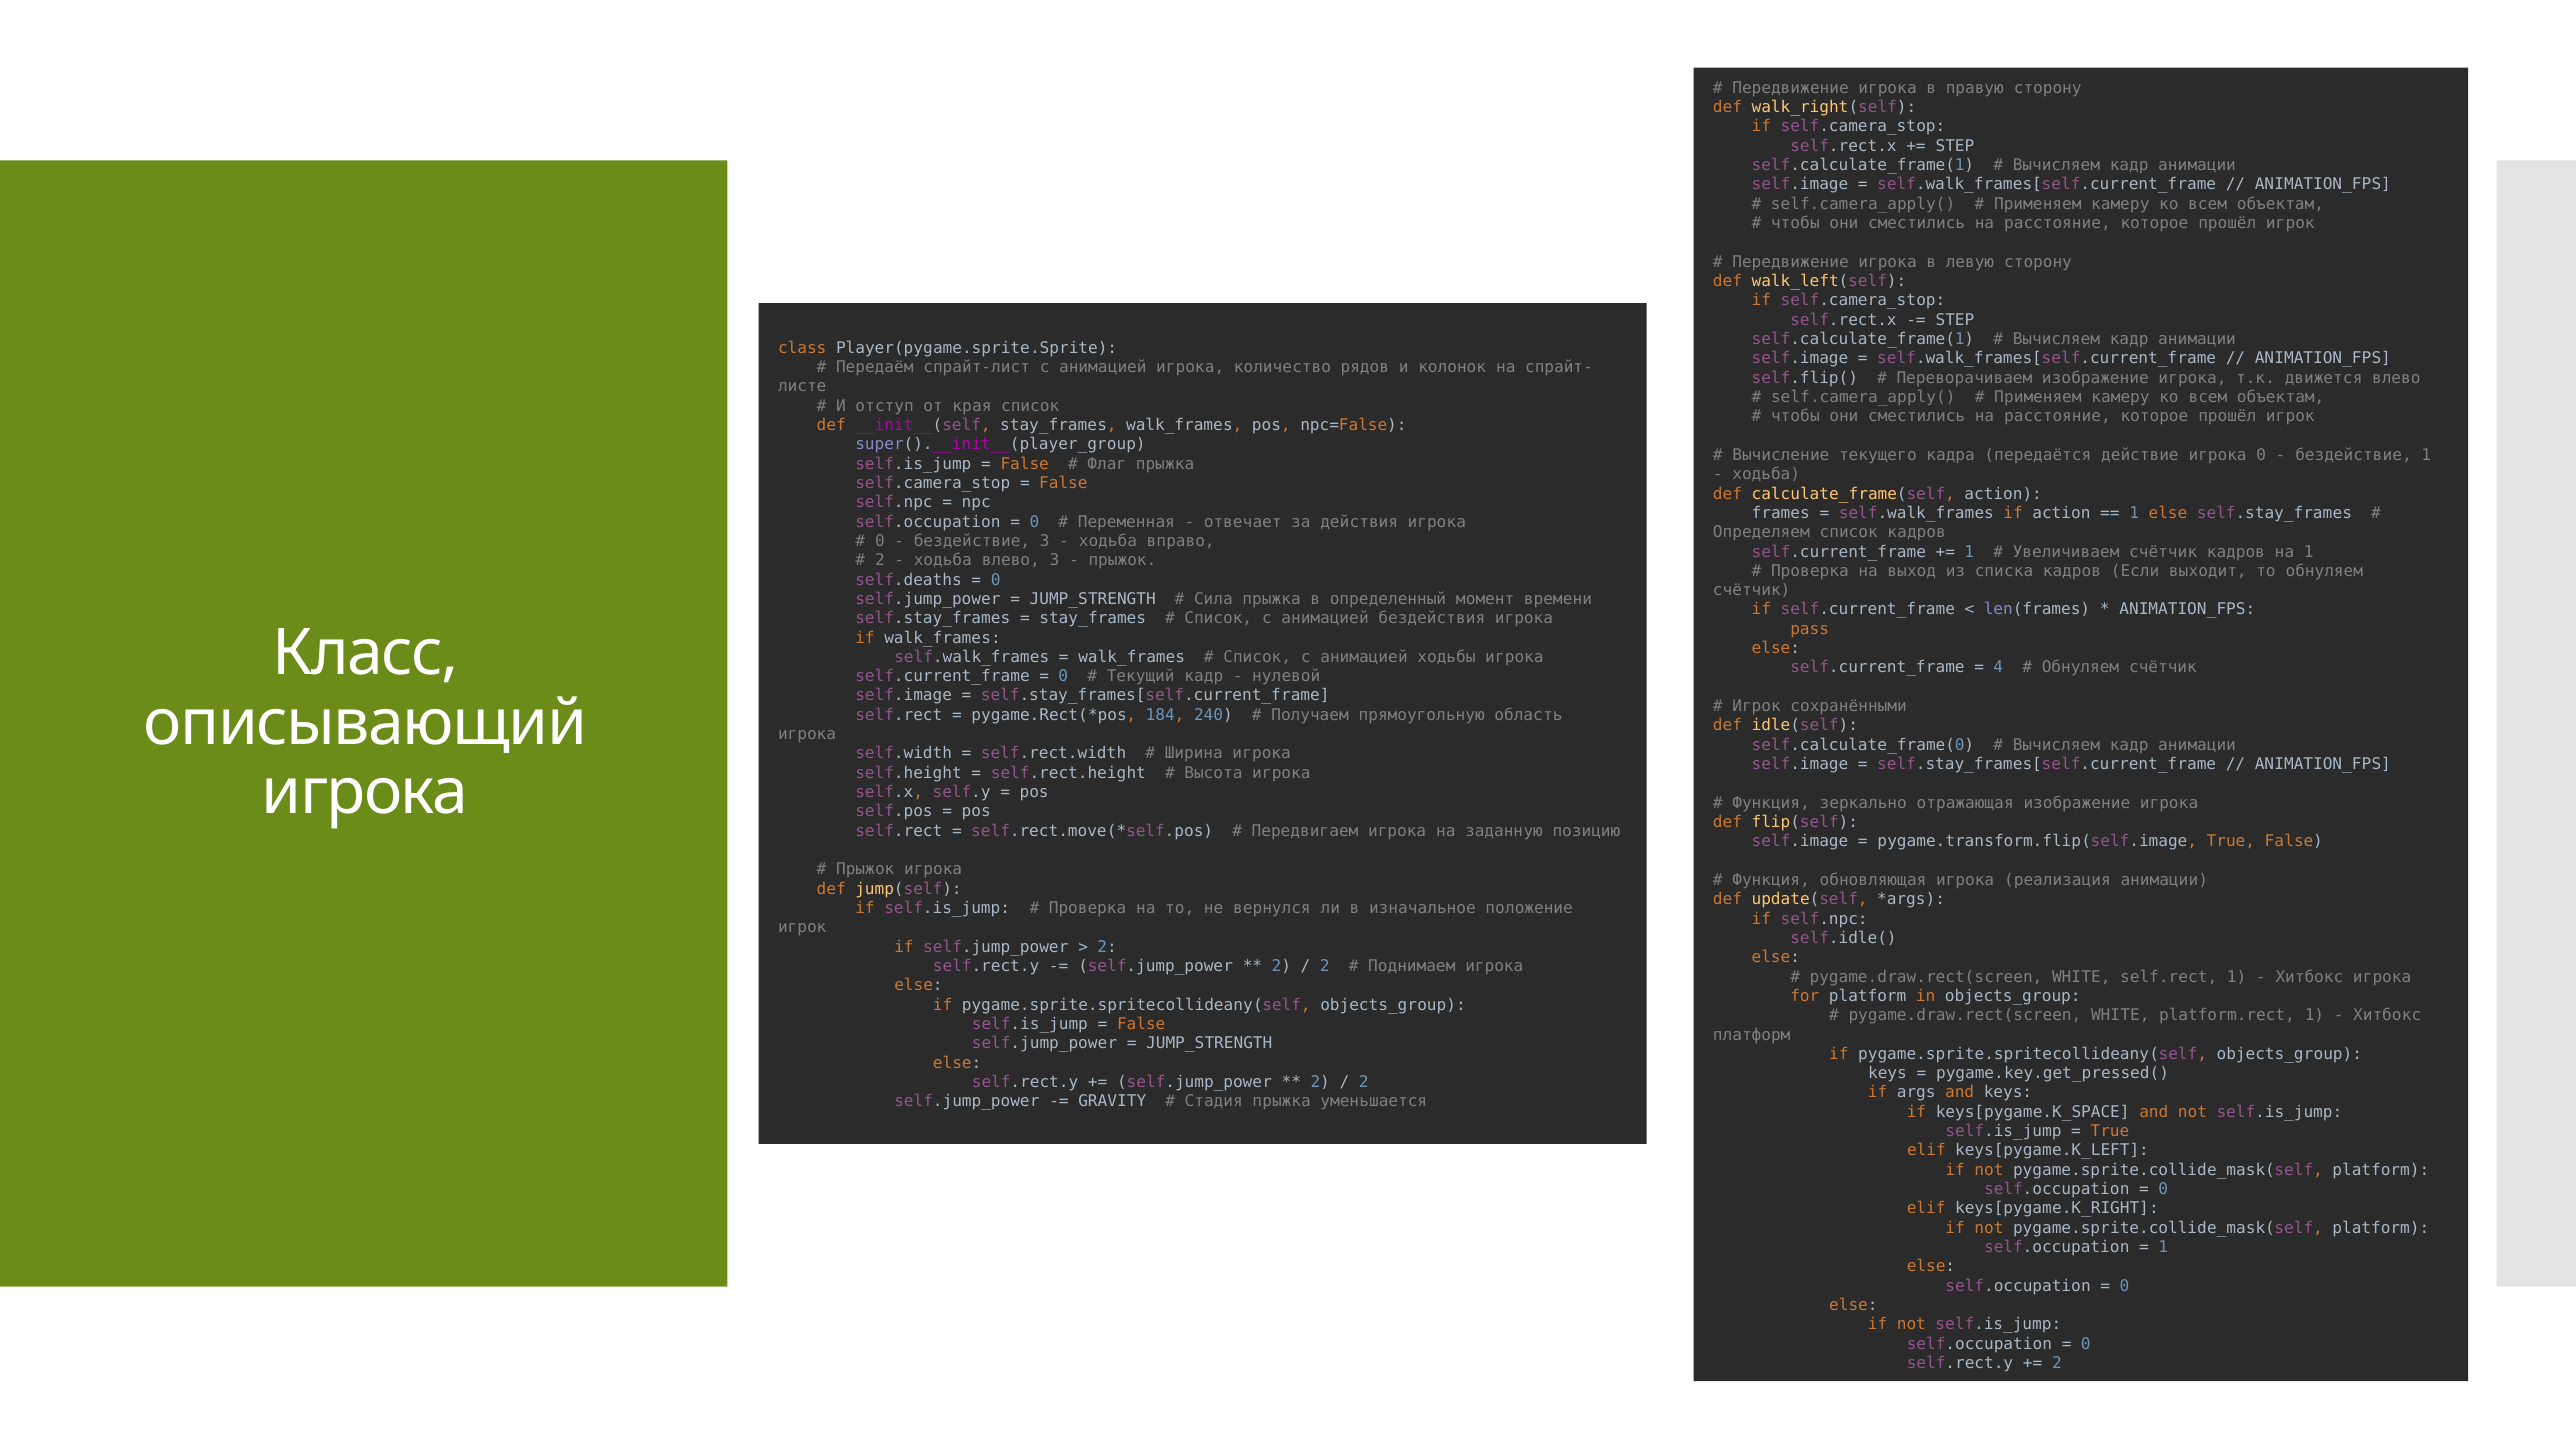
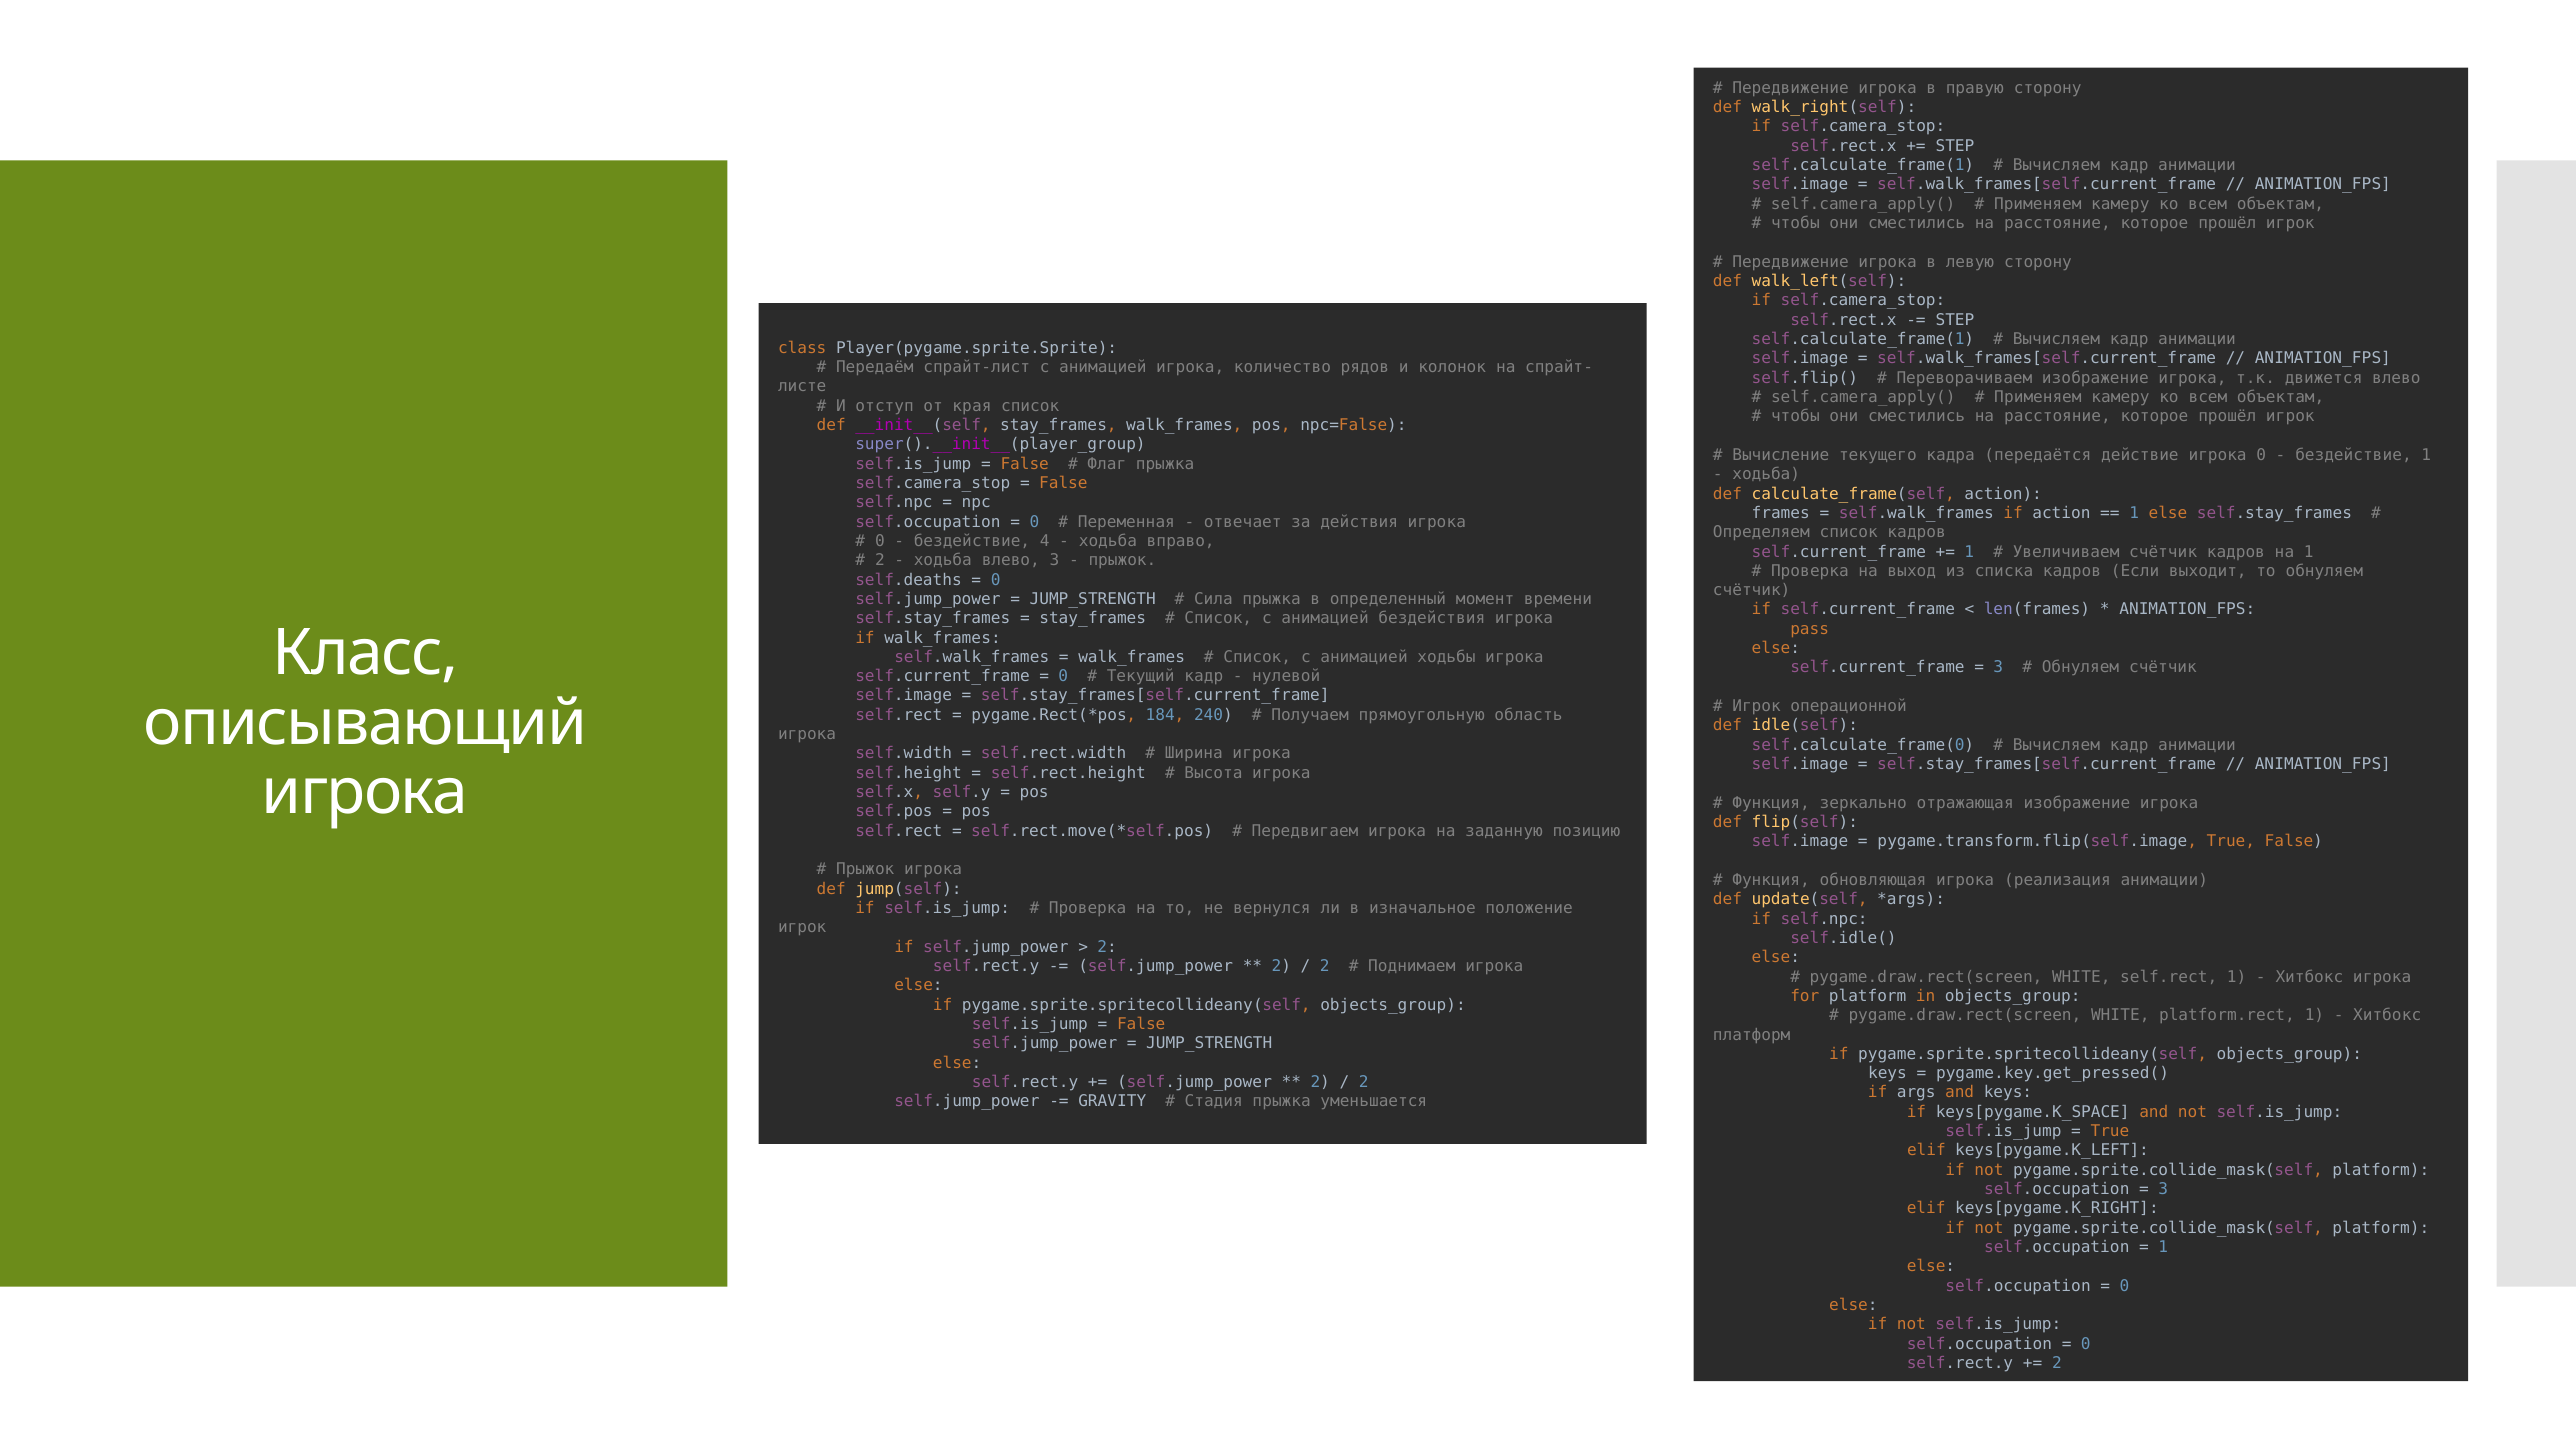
бездействие 3: 3 -> 4
4 at (1998, 668): 4 -> 3
сохранёнными: сохранёнными -> операционной
0 at (2163, 1189): 0 -> 3
